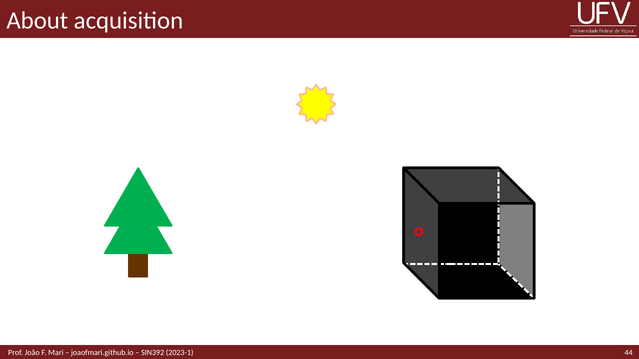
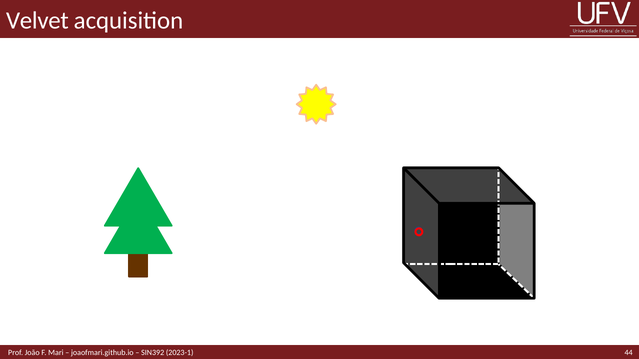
About: About -> Velvet
